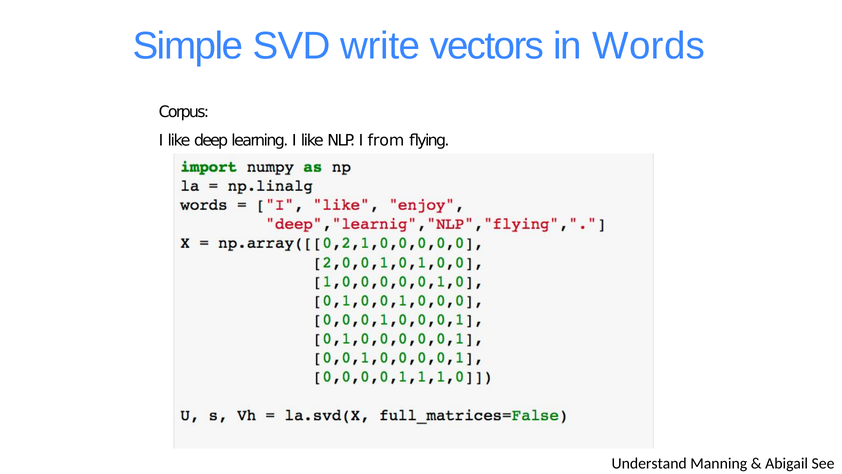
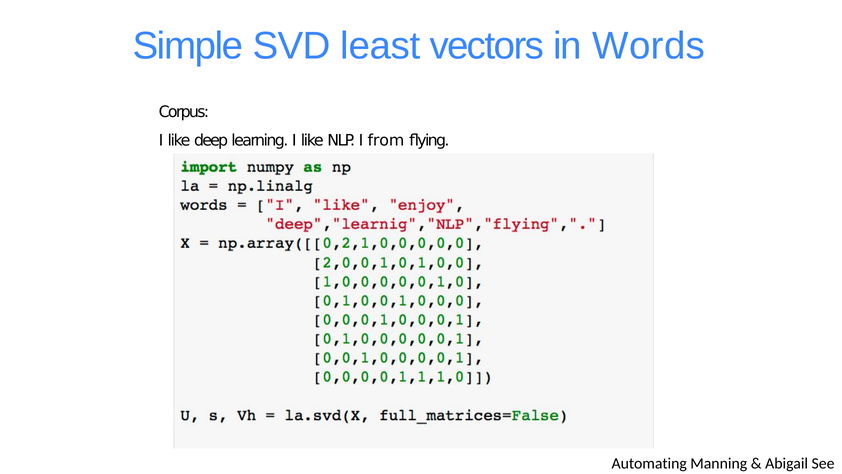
write: write -> least
Understand: Understand -> Automating
